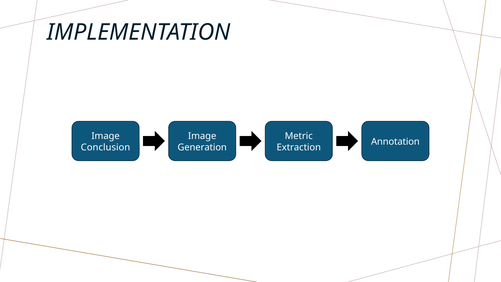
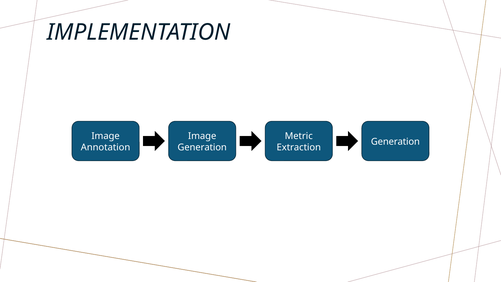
Annotation at (395, 142): Annotation -> Generation
Conclusion: Conclusion -> Annotation
